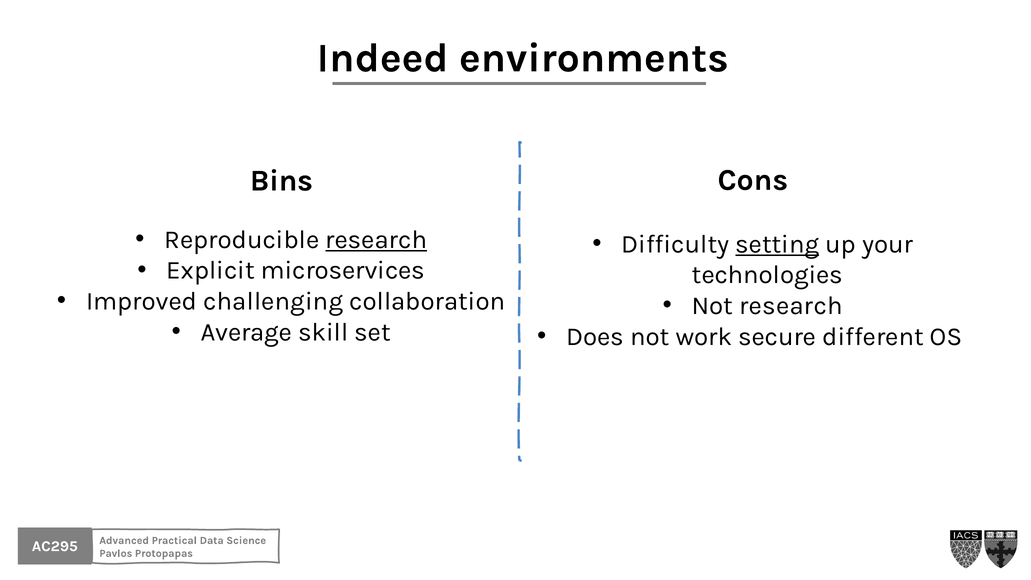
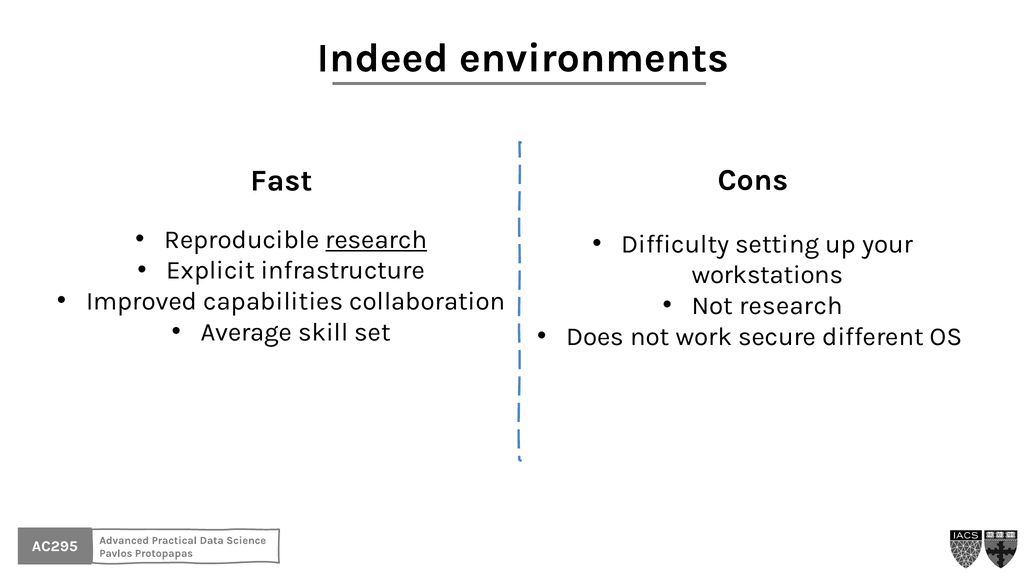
Bins: Bins -> Fast
setting underline: present -> none
microservices: microservices -> infrastructure
technologies: technologies -> workstations
challenging: challenging -> capabilities
